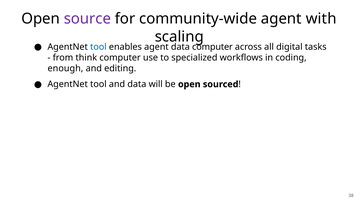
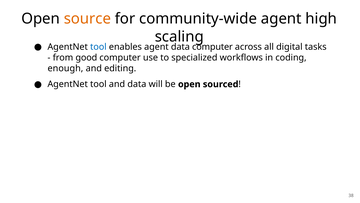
source colour: purple -> orange
with: with -> high
think: think -> good
